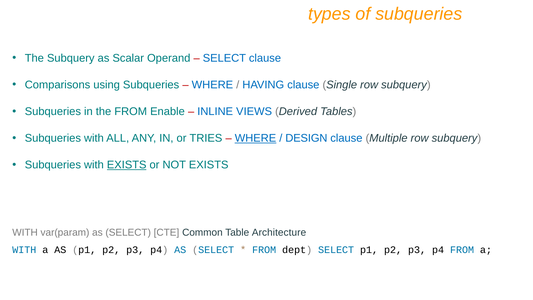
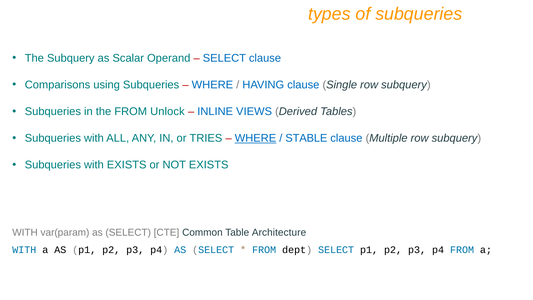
Enable: Enable -> Unlock
DESIGN: DESIGN -> STABLE
EXISTS at (127, 165) underline: present -> none
